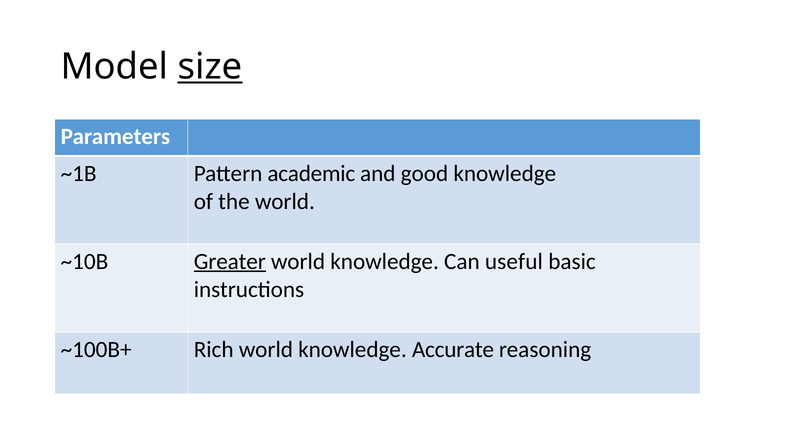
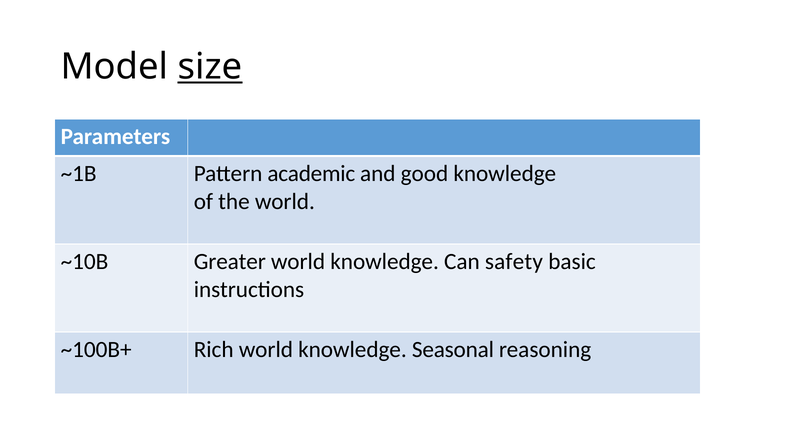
Greater underline: present -> none
useful: useful -> safety
Accurate: Accurate -> Seasonal
